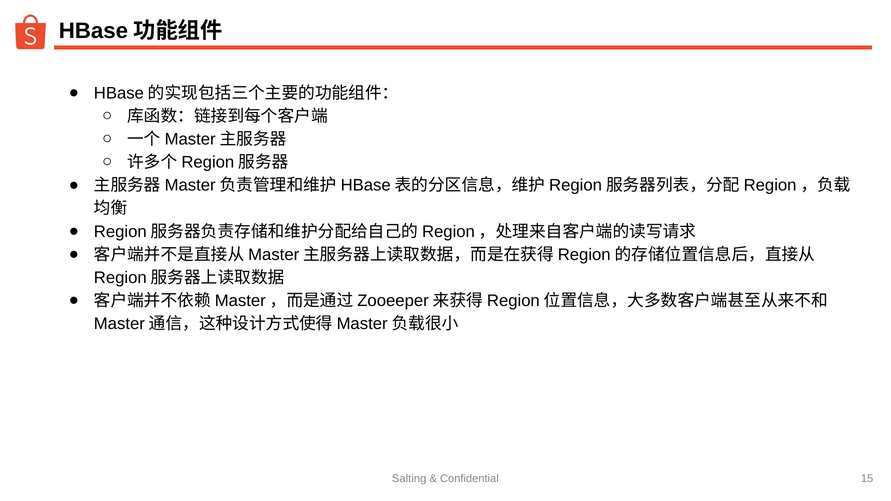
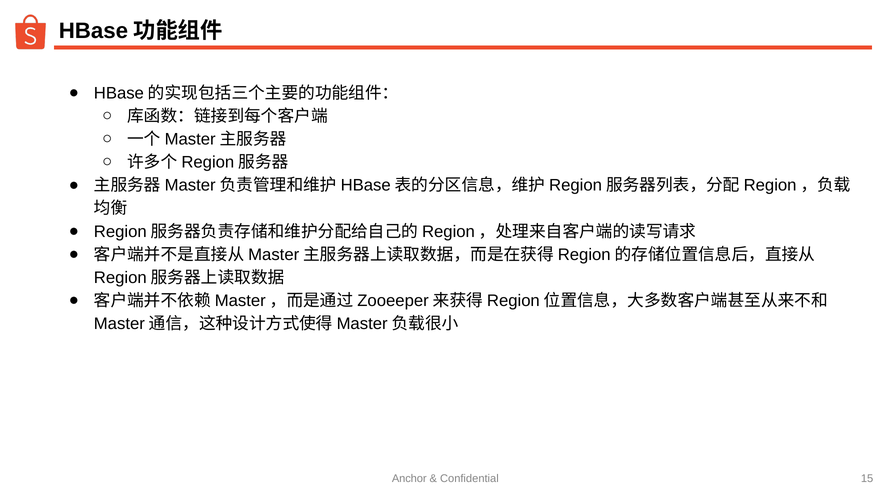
Salting: Salting -> Anchor
